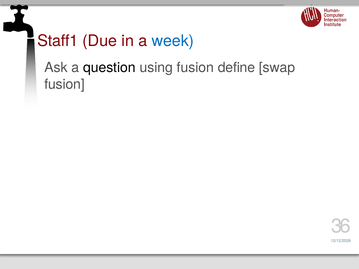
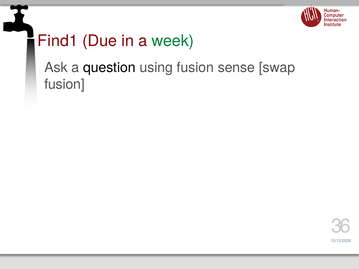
Staff1: Staff1 -> Find1
week colour: blue -> green
define: define -> sense
